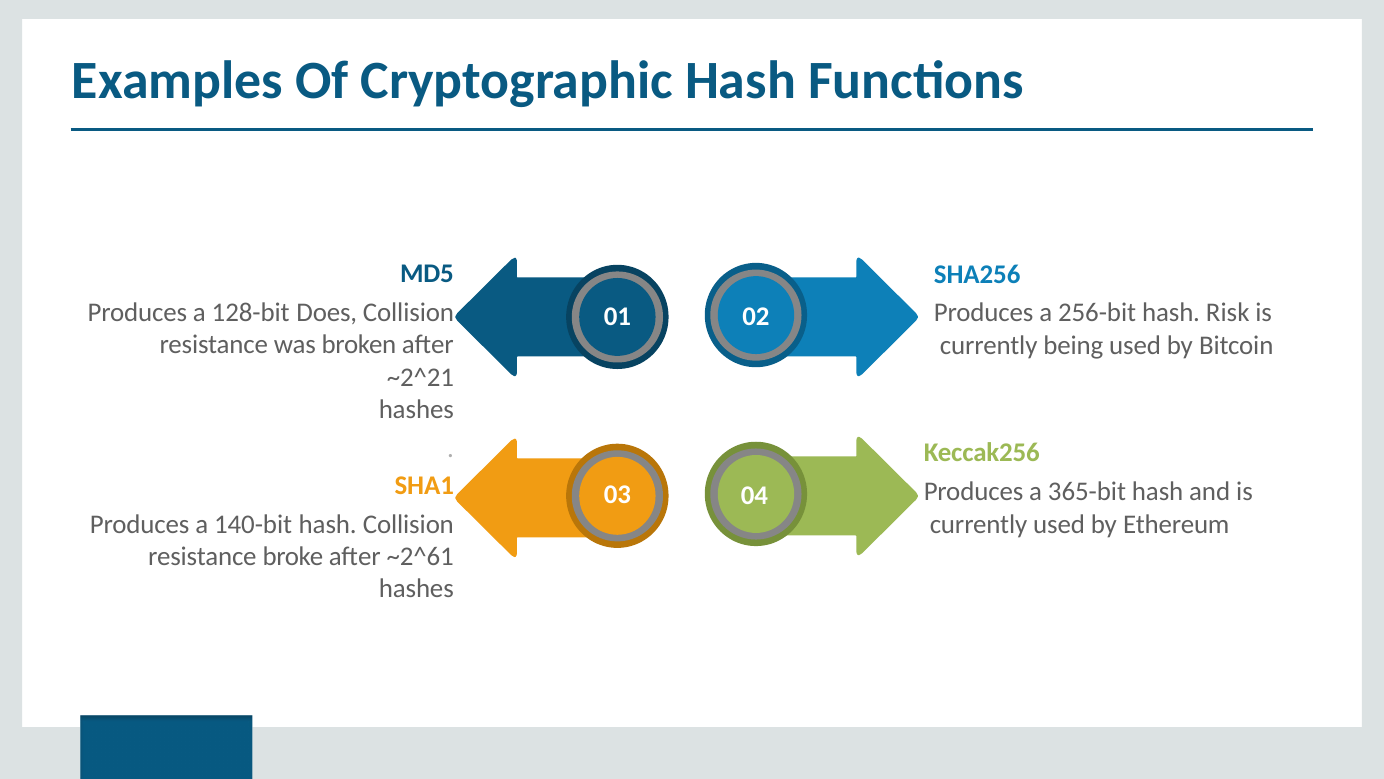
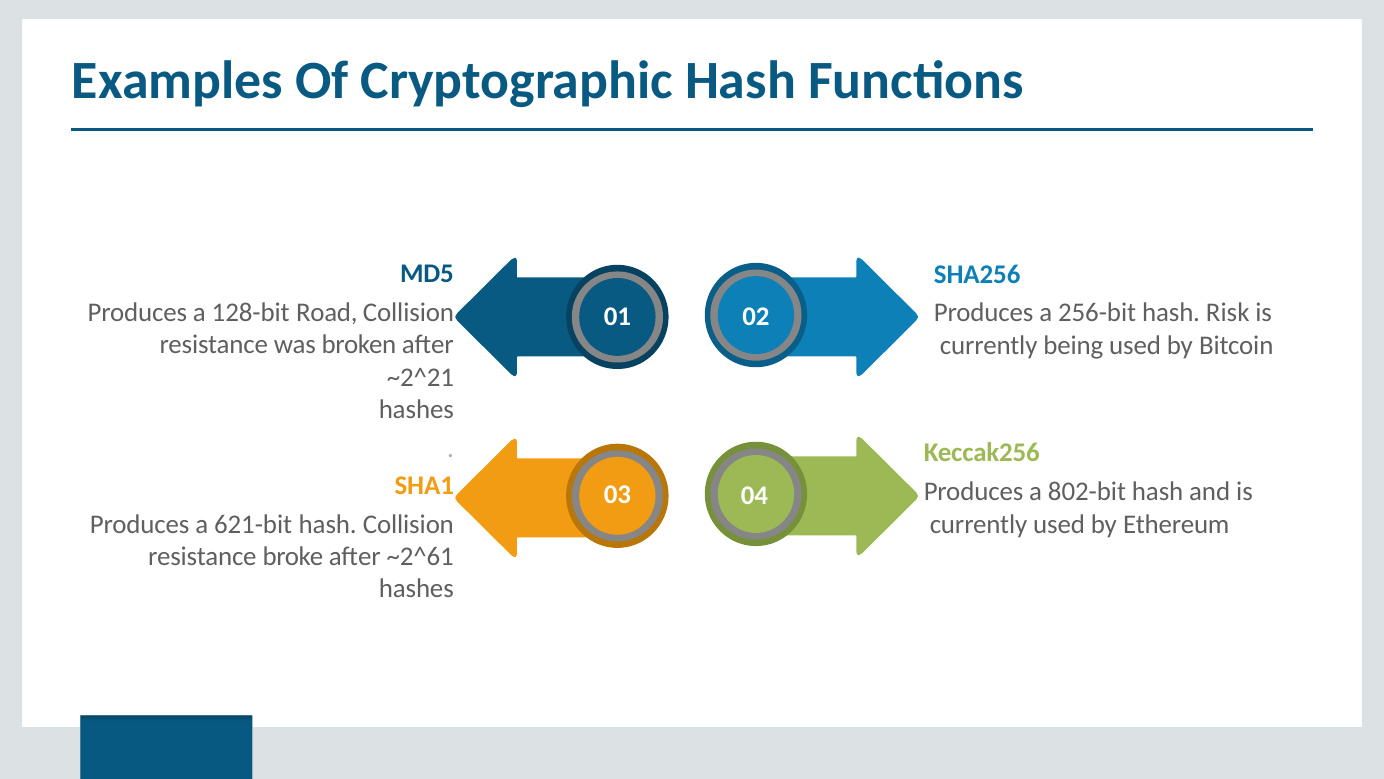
Does: Does -> Road
365-bit: 365-bit -> 802-bit
140-bit: 140-bit -> 621-bit
